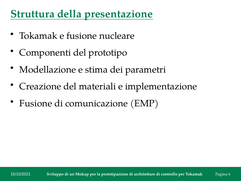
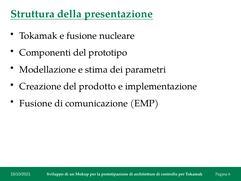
materiali: materiali -> prodotto
